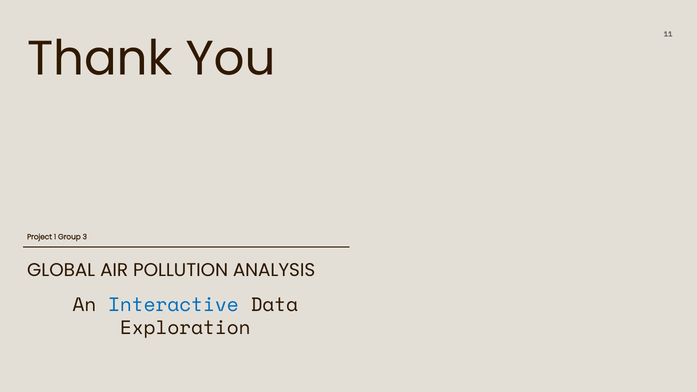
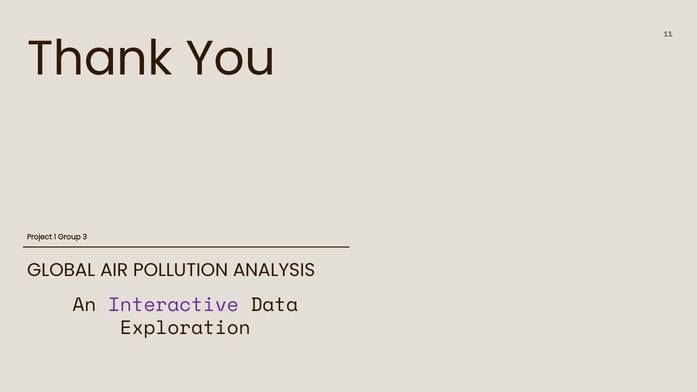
Interactive colour: blue -> purple
